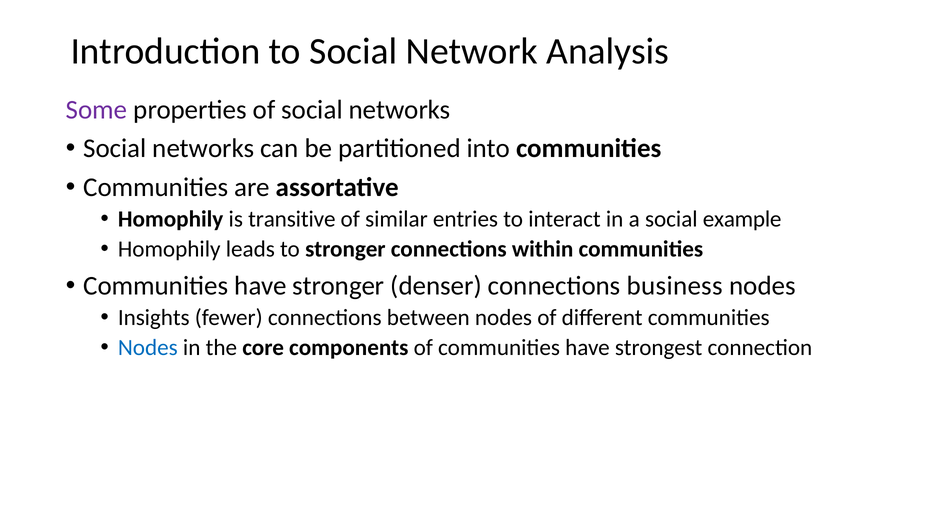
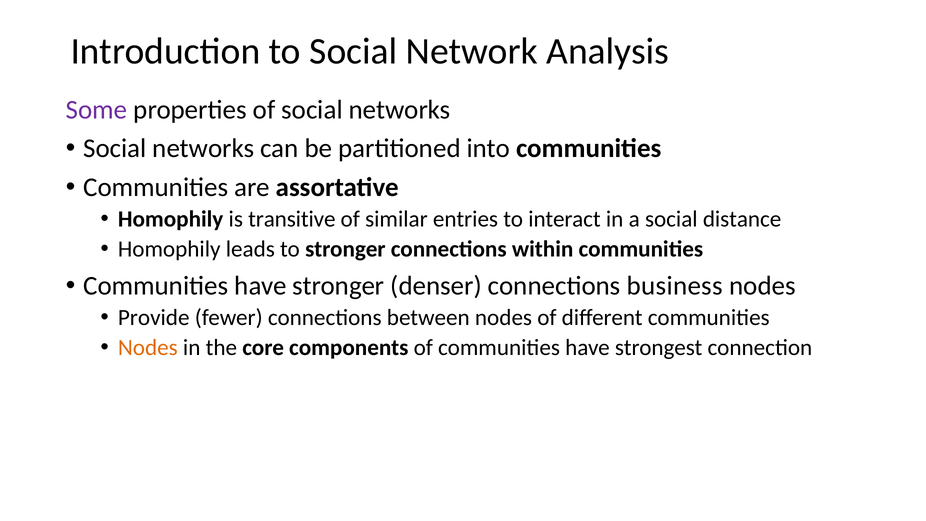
example: example -> distance
Insights: Insights -> Provide
Nodes at (148, 347) colour: blue -> orange
